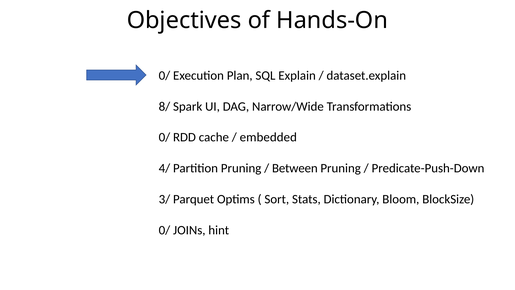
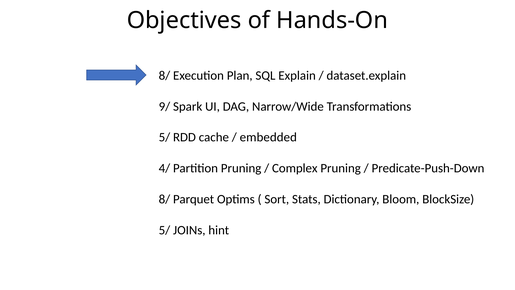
0/ at (164, 75): 0/ -> 8/
8/: 8/ -> 9/
0/ at (164, 137): 0/ -> 5/
Between: Between -> Complex
3/ at (164, 199): 3/ -> 8/
0/ at (164, 230): 0/ -> 5/
